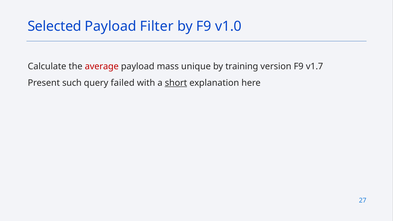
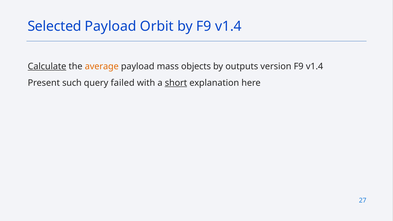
Filter: Filter -> Orbit
by F9 v1.0: v1.0 -> v1.4
Calculate underline: none -> present
average colour: red -> orange
unique: unique -> objects
training: training -> outputs
version F9 v1.7: v1.7 -> v1.4
